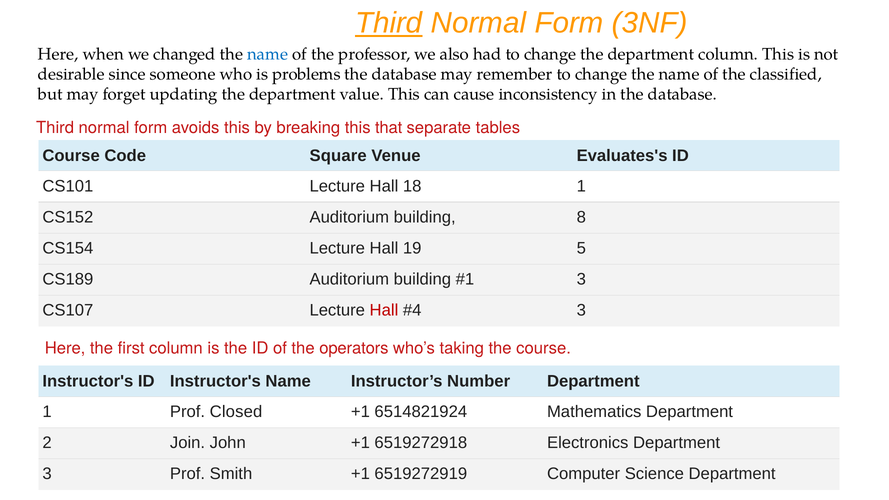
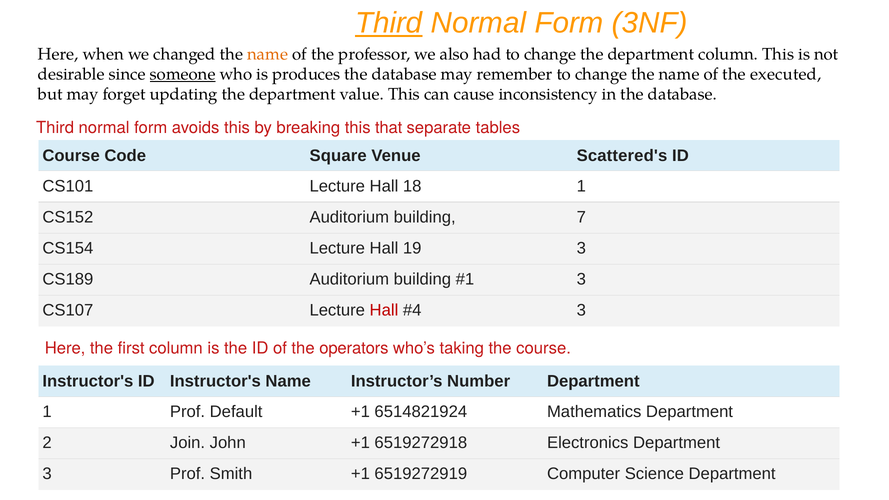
name at (268, 54) colour: blue -> orange
someone underline: none -> present
problems: problems -> produces
classified: classified -> executed
Evaluates's: Evaluates's -> Scattered's
8: 8 -> 7
19 5: 5 -> 3
Closed: Closed -> Default
